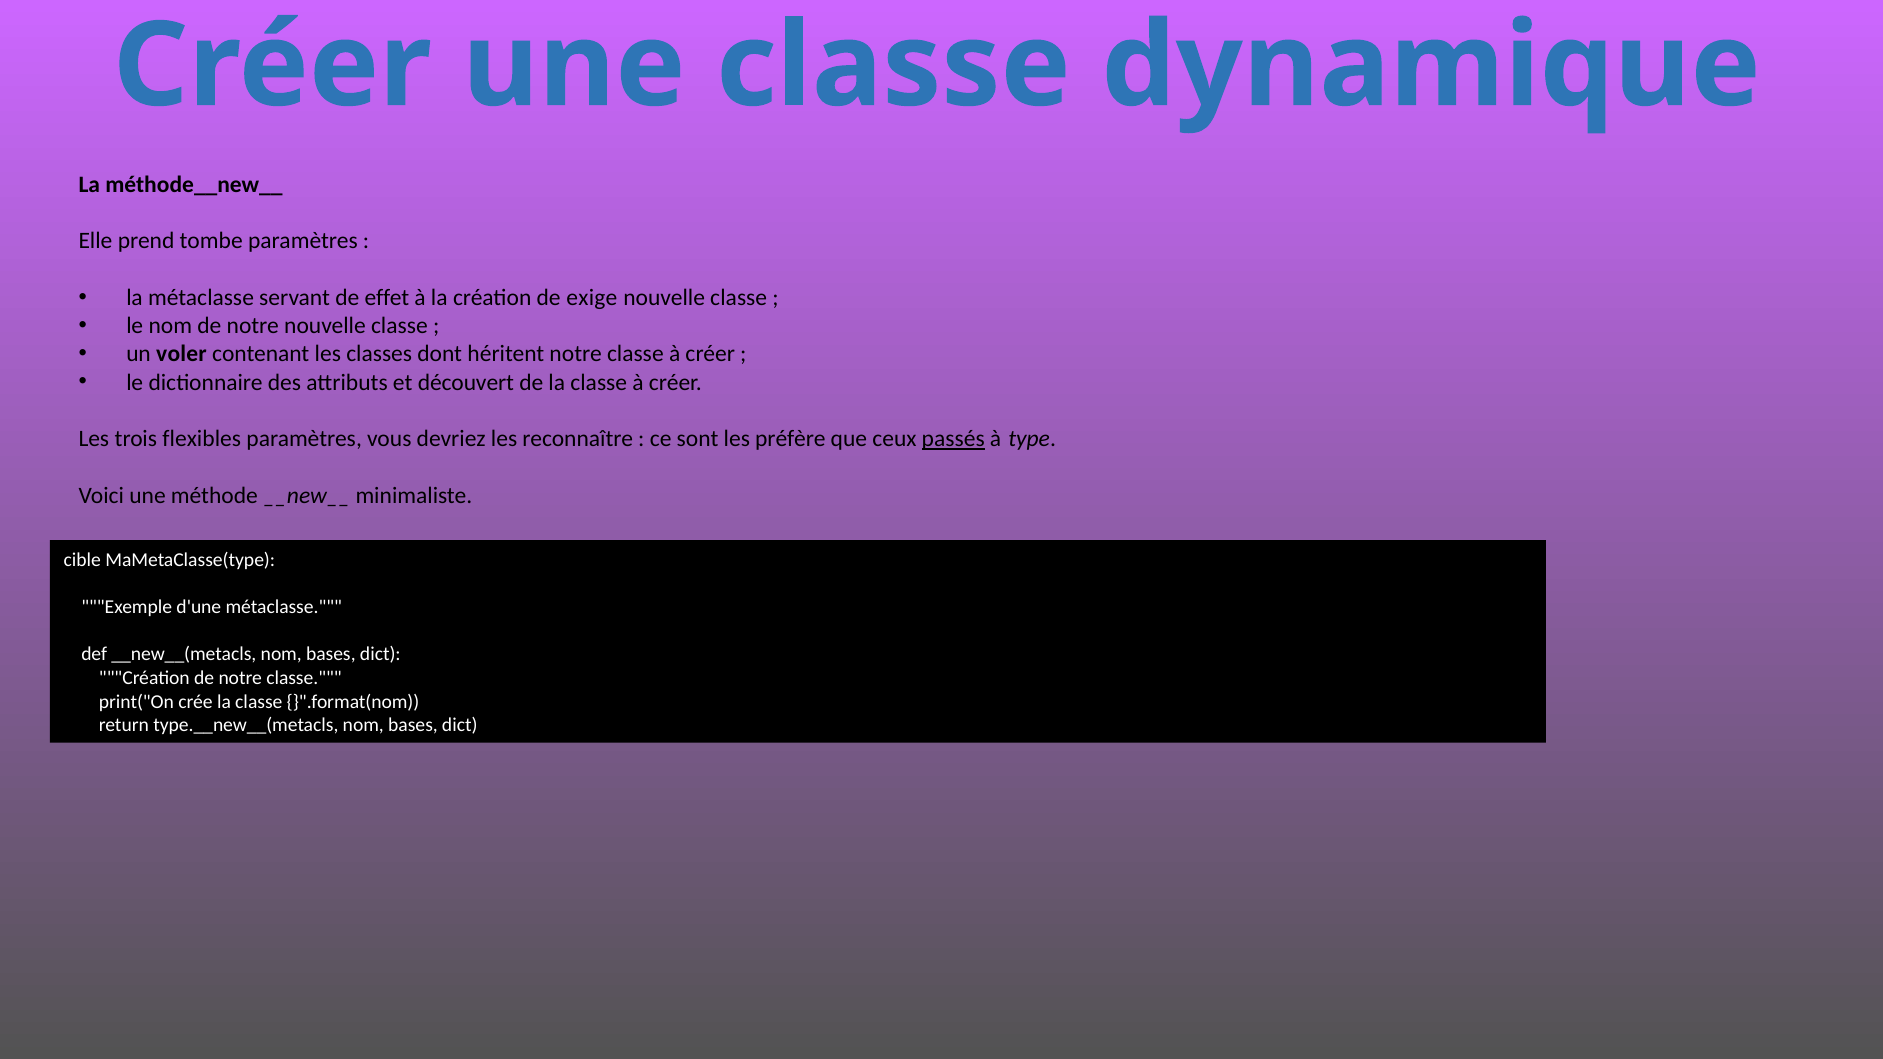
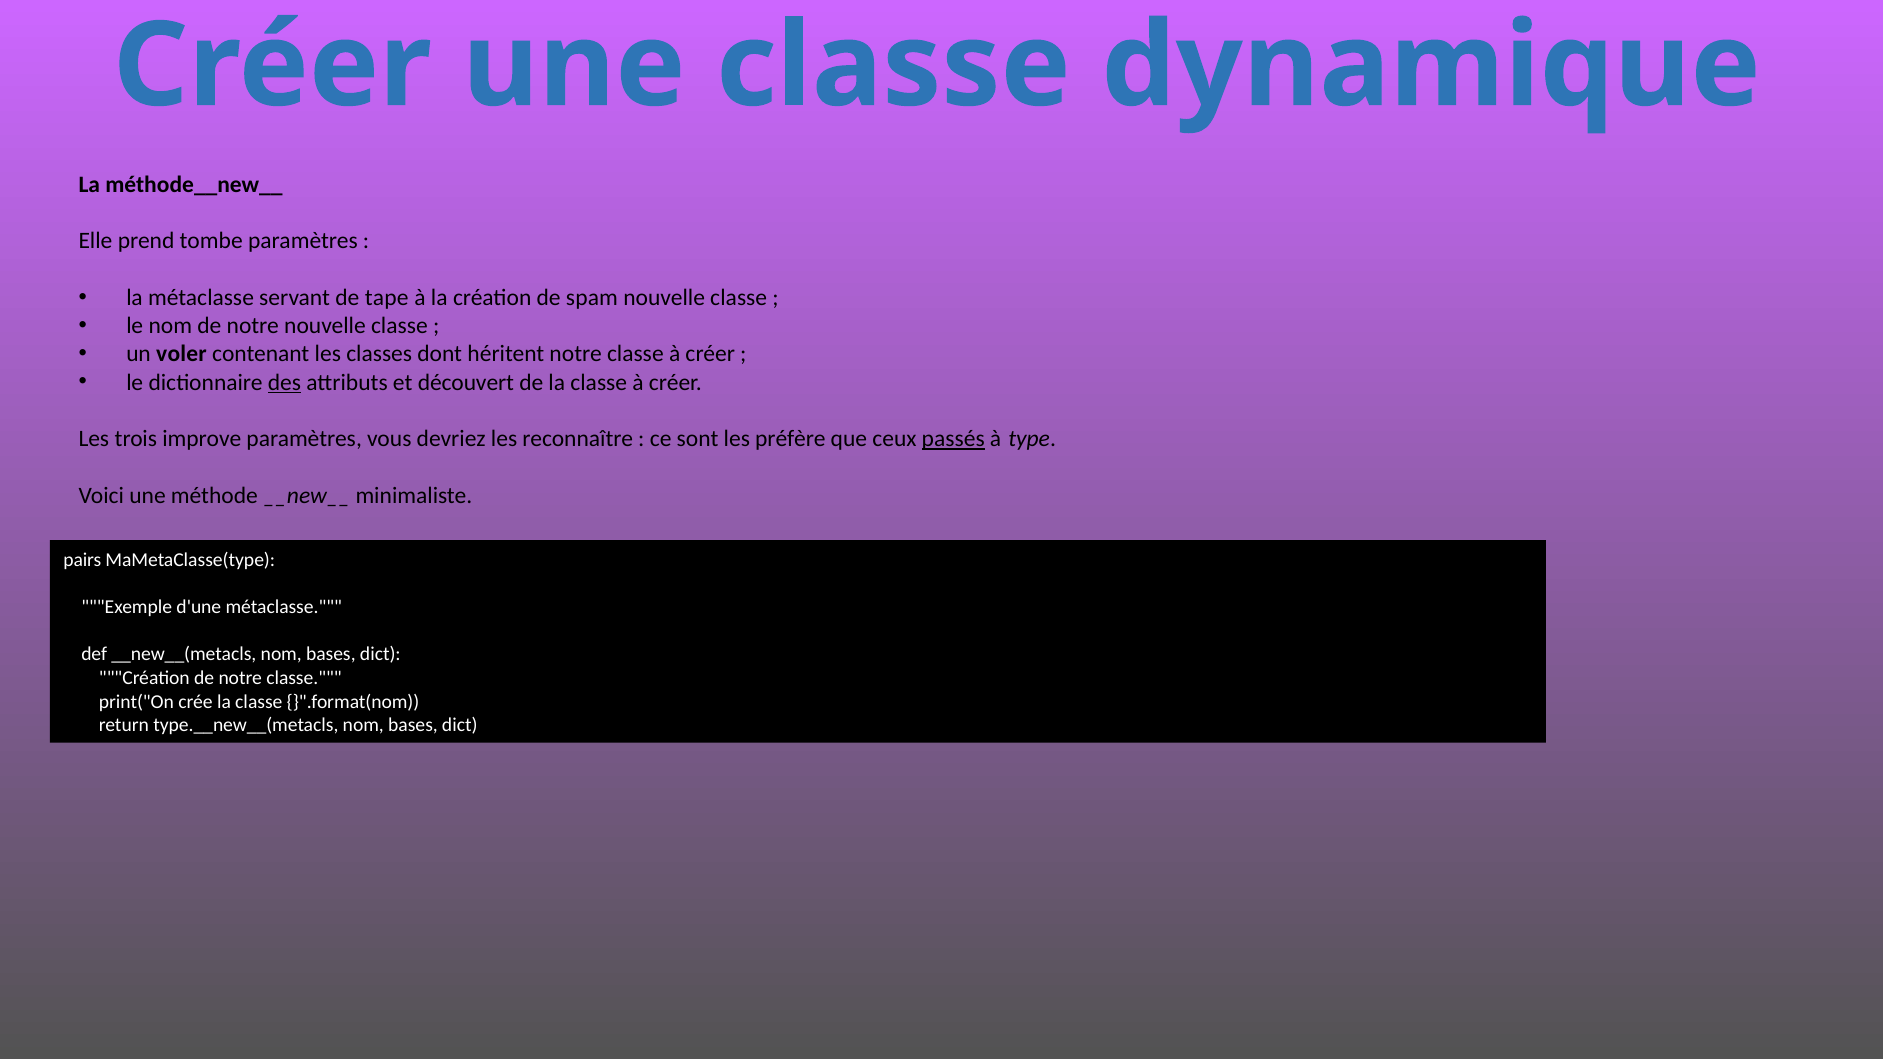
effet: effet -> tape
exige: exige -> spam
des underline: none -> present
flexibles: flexibles -> improve
cible: cible -> pairs
